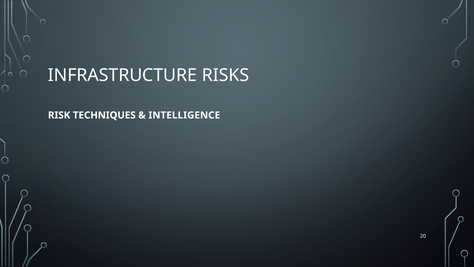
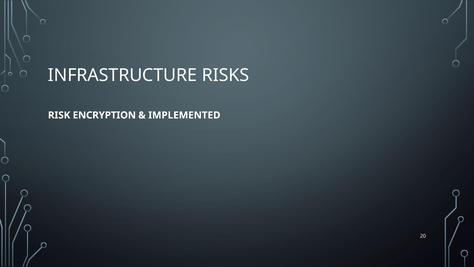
TECHNIQUES: TECHNIQUES -> ENCRYPTION
INTELLIGENCE: INTELLIGENCE -> IMPLEMENTED
